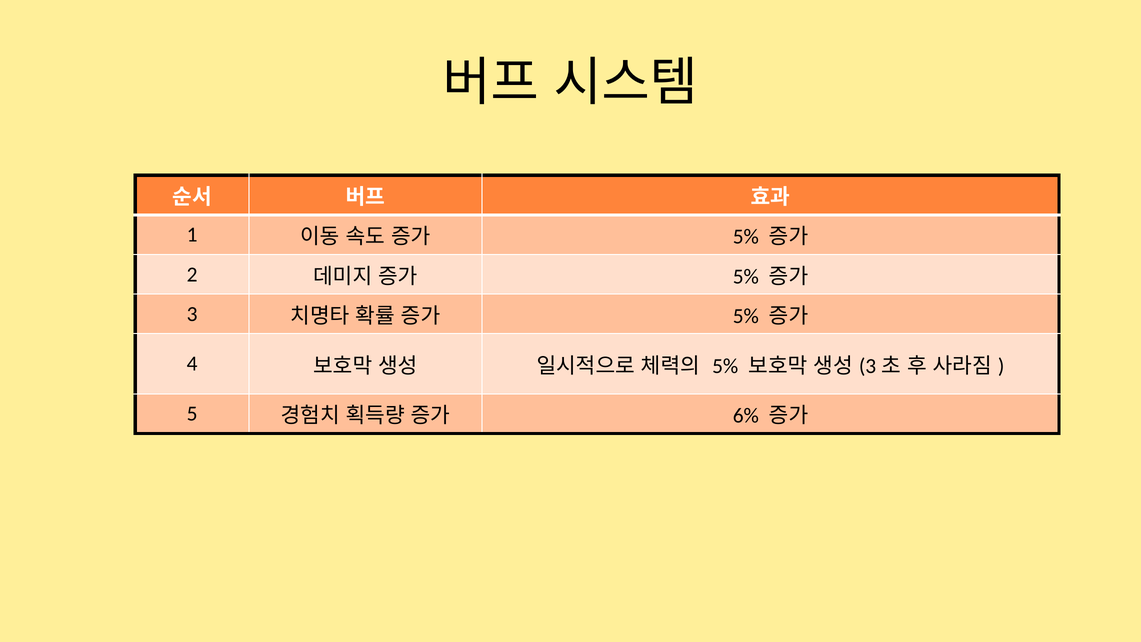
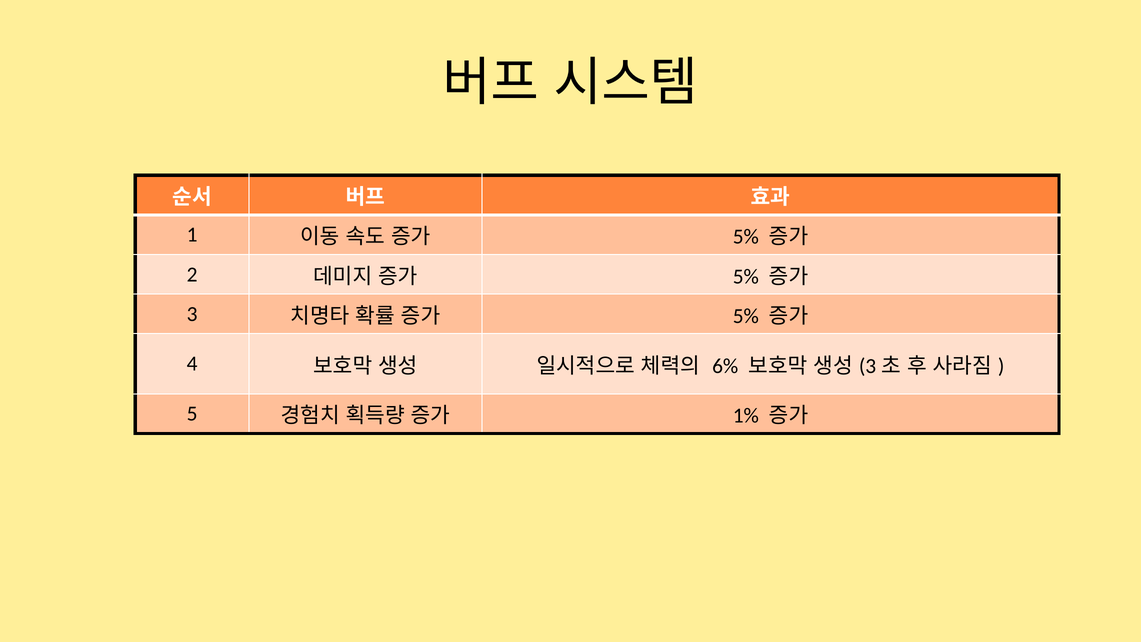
5% at (725, 366): 5% -> 6%
6%: 6% -> 1%
